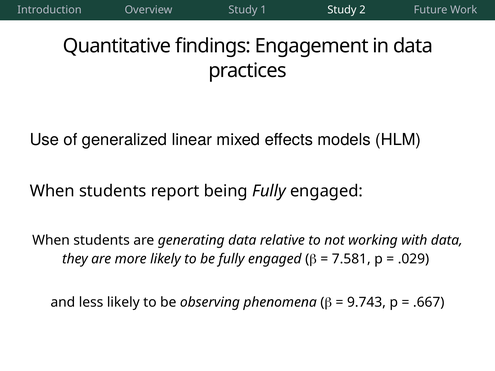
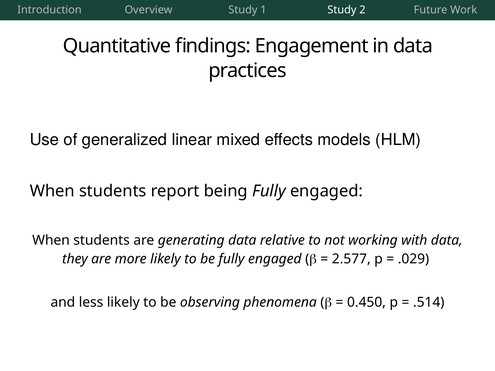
7.581: 7.581 -> 2.577
9.743: 9.743 -> 0.450
.667: .667 -> .514
